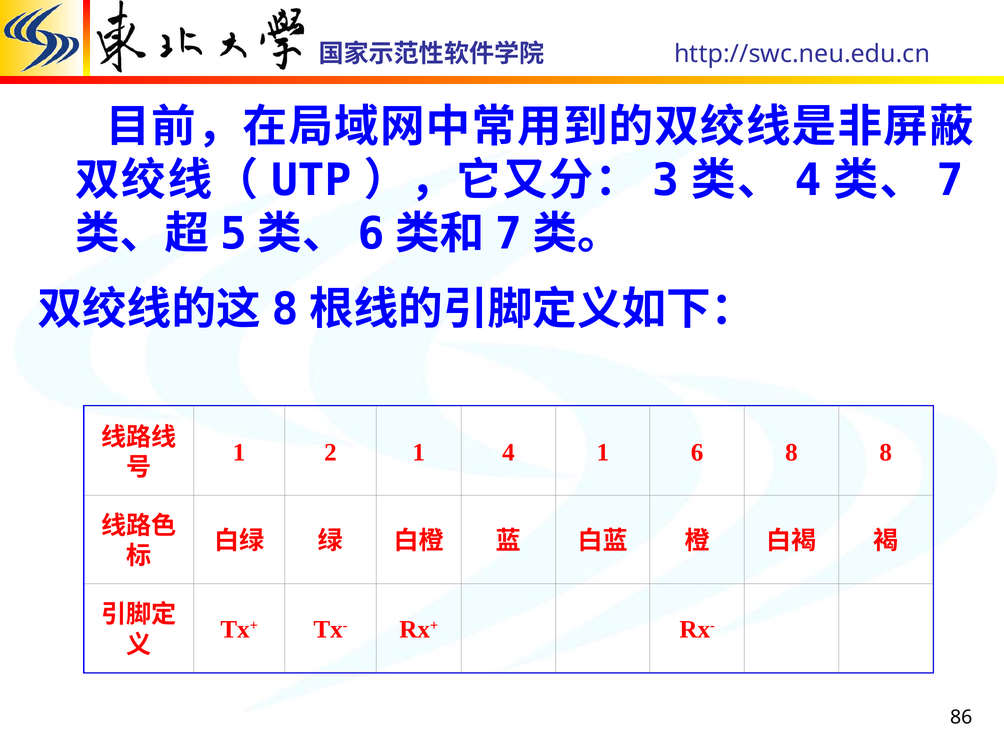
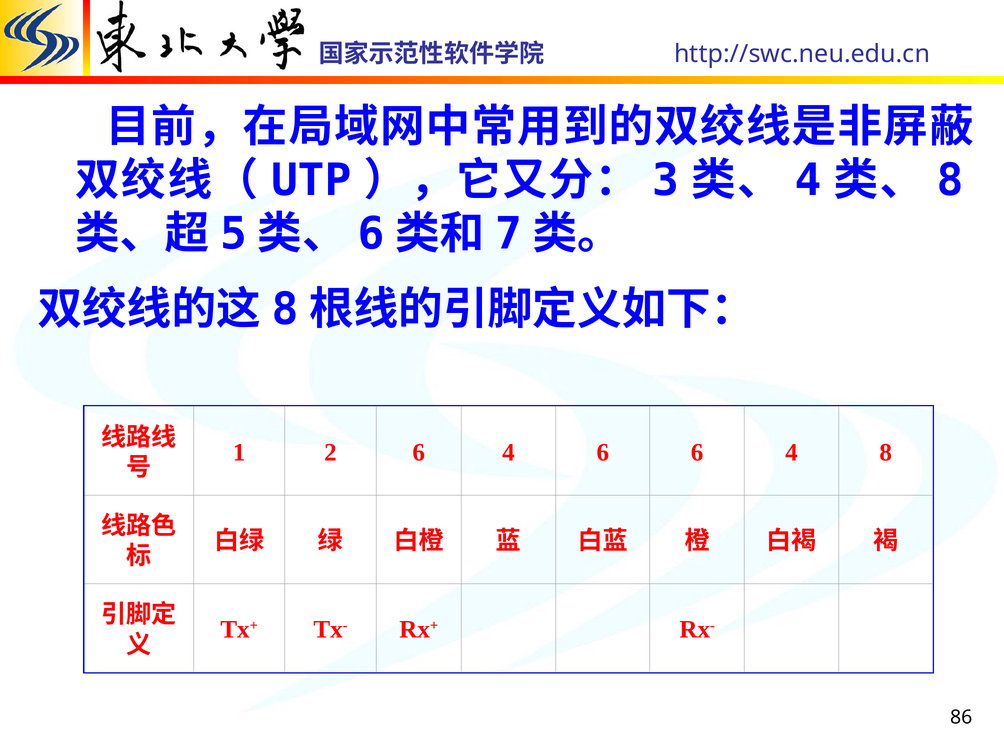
7 at (950, 180): 7 -> 8
2 1: 1 -> 6
4 1: 1 -> 6
8 at (791, 452): 8 -> 4
